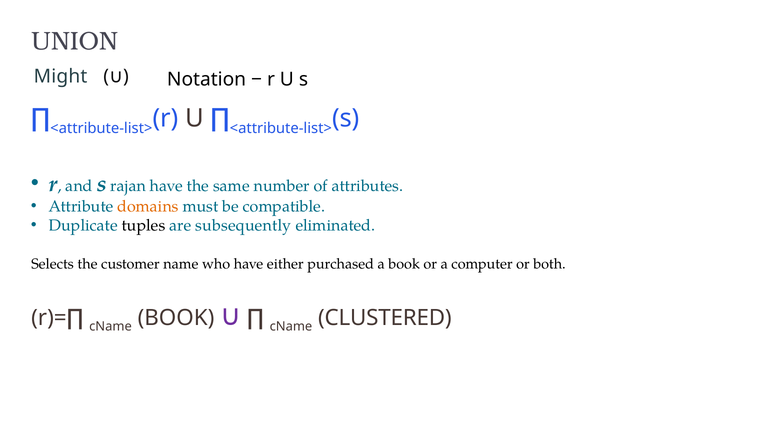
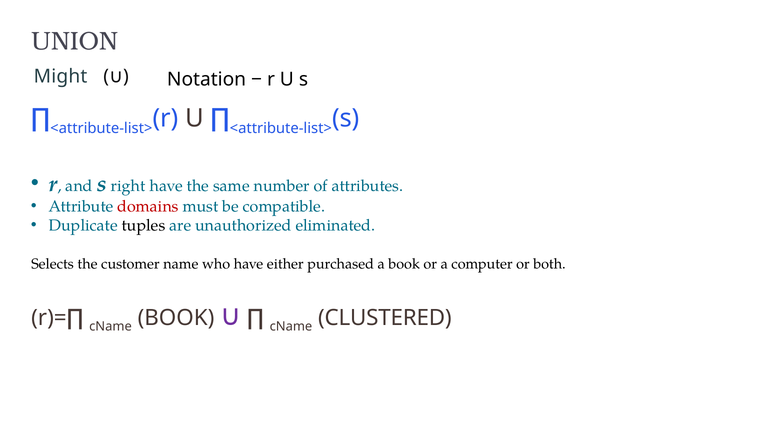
rajan: rajan -> right
domains colour: orange -> red
subsequently: subsequently -> unauthorized
